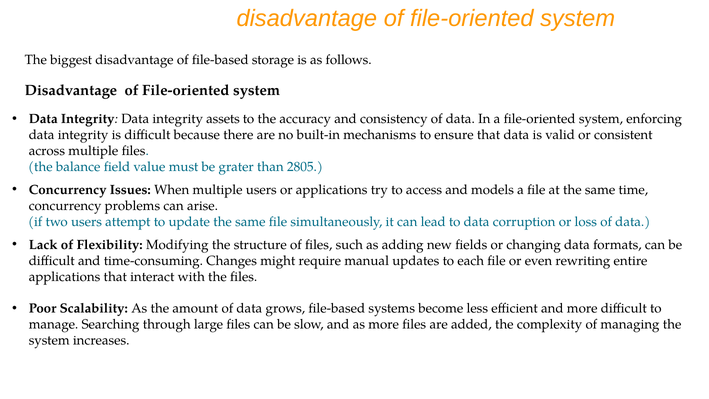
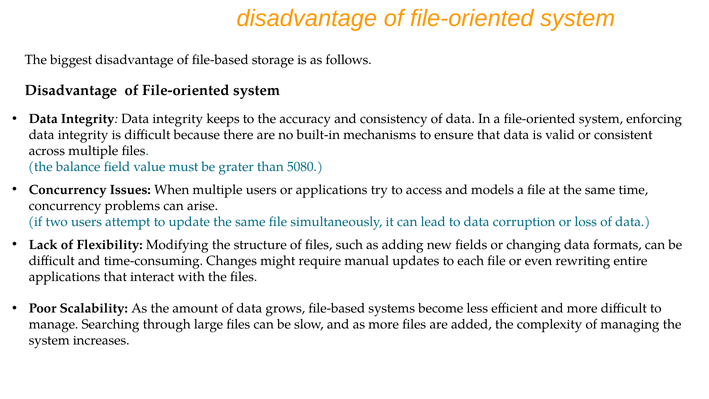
assets: assets -> keeps
2805: 2805 -> 5080
